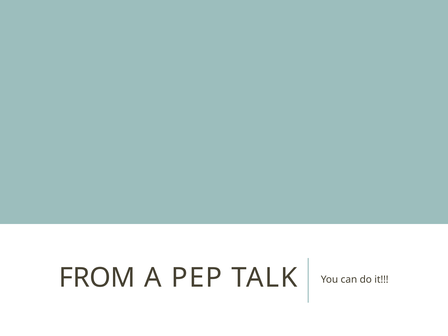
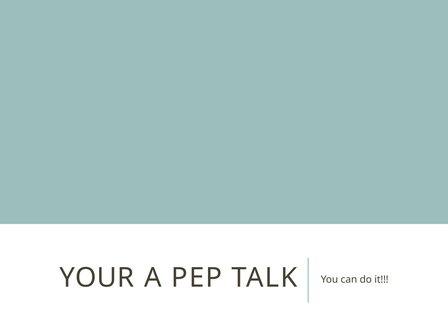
FROM: FROM -> YOUR
